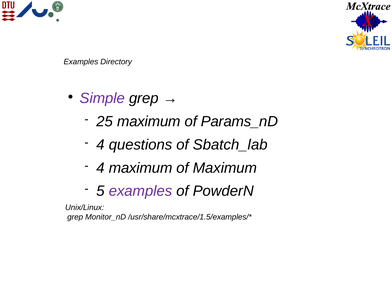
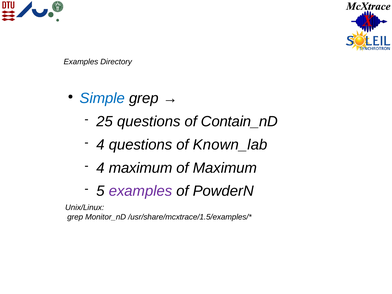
Simple colour: purple -> blue
25 maximum: maximum -> questions
Params_nD: Params_nD -> Contain_nD
Sbatch_lab: Sbatch_lab -> Known_lab
